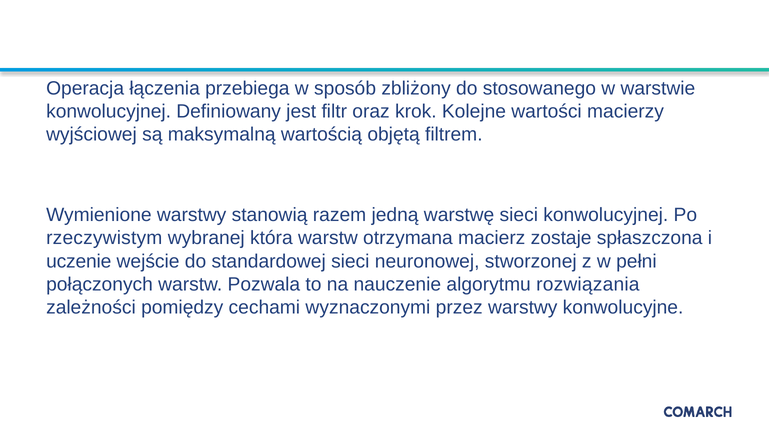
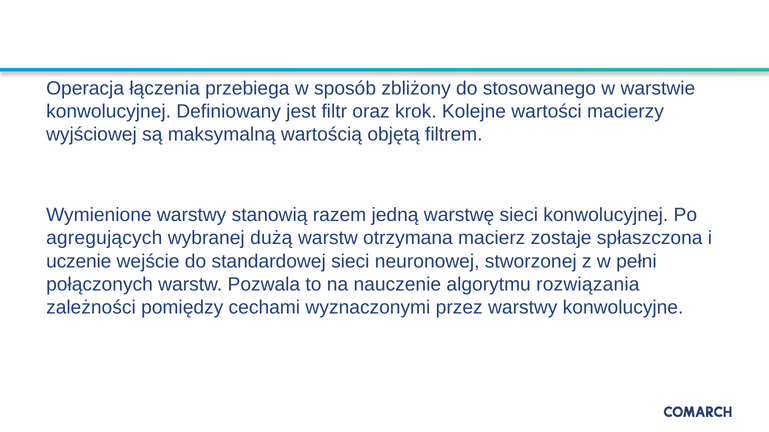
rzeczywistym: rzeczywistym -> agregujących
która: która -> dużą
